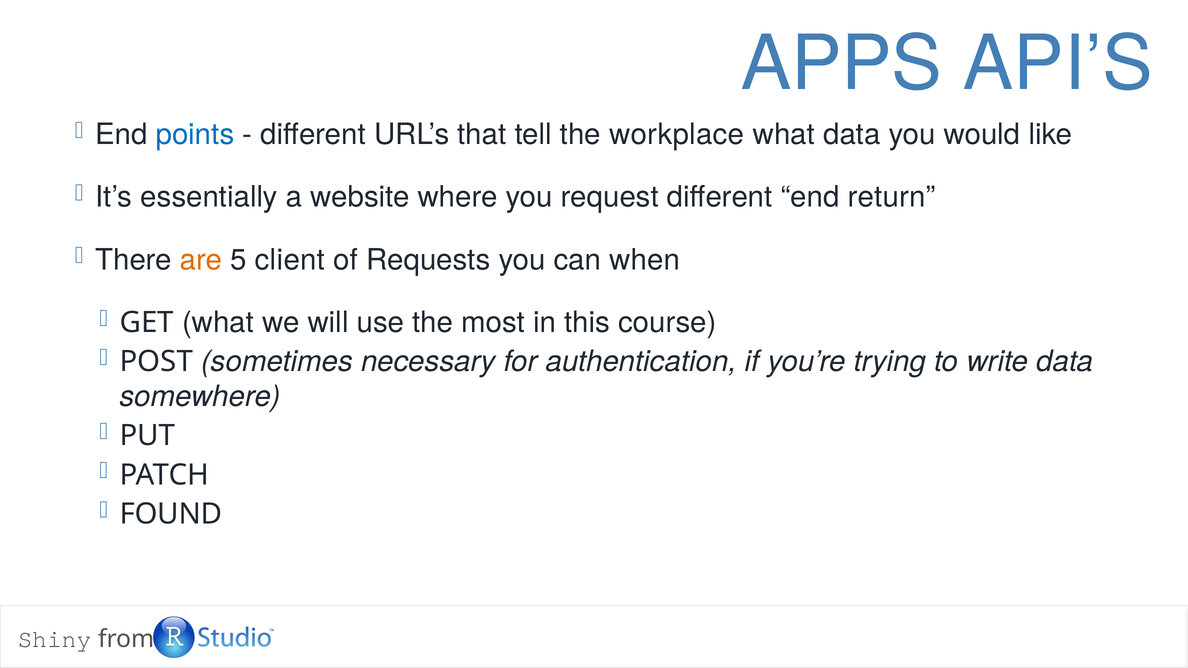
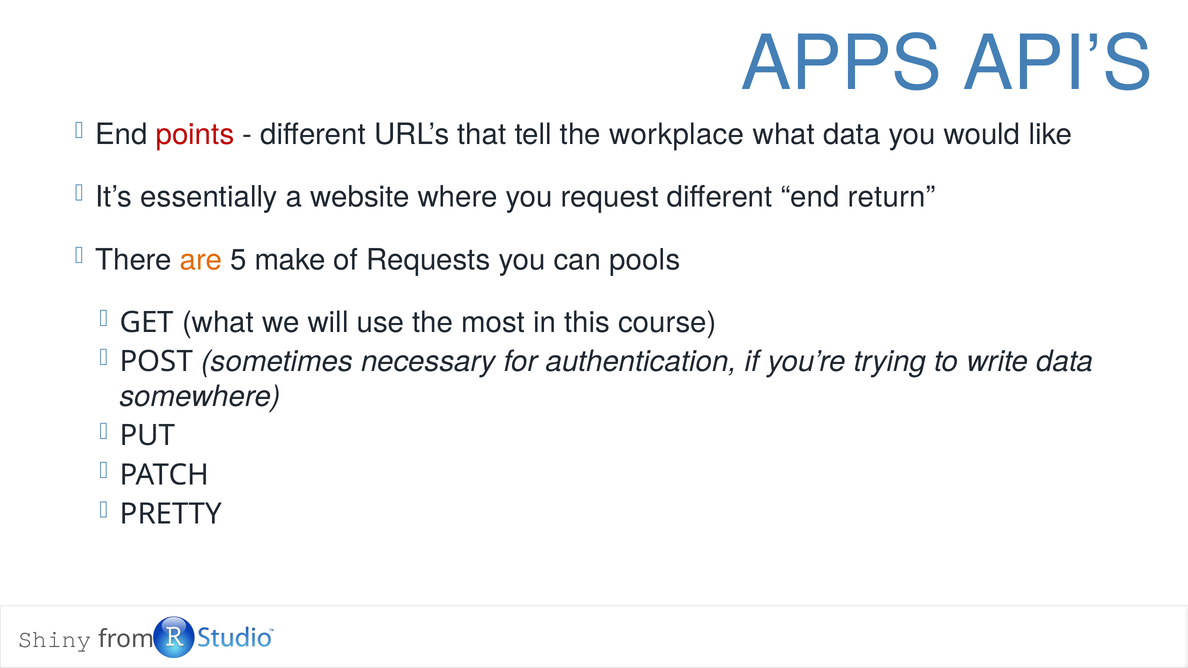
points colour: blue -> red
client: client -> make
when: when -> pools
FOUND: FOUND -> PRETTY
